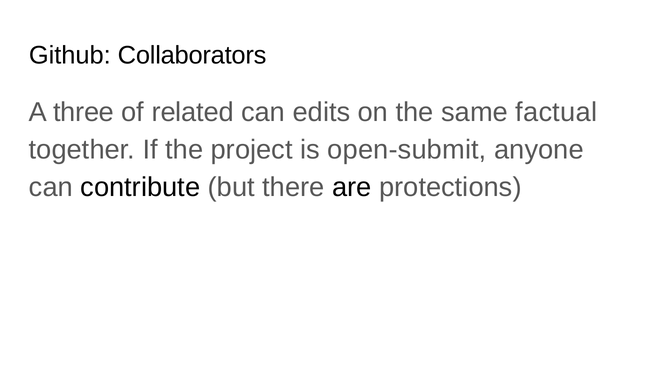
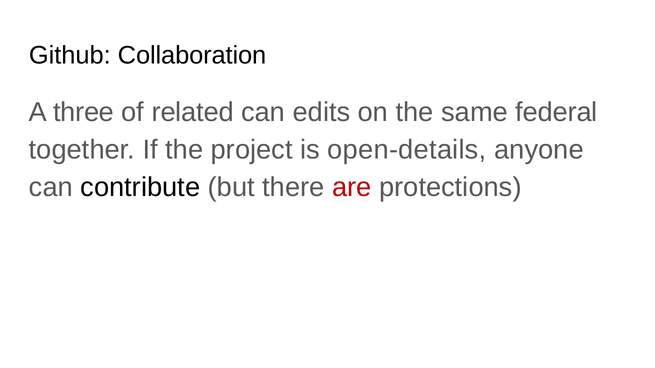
Collaborators: Collaborators -> Collaboration
factual: factual -> federal
open-submit: open-submit -> open-details
are colour: black -> red
